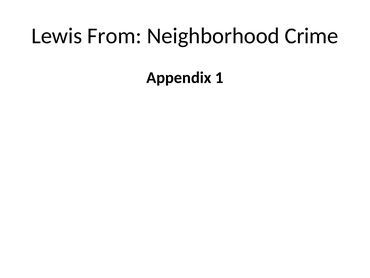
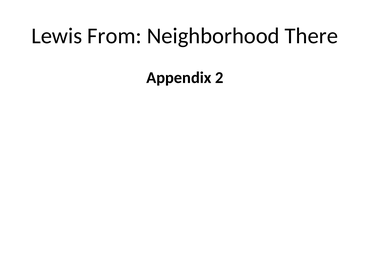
Crime: Crime -> There
1: 1 -> 2
